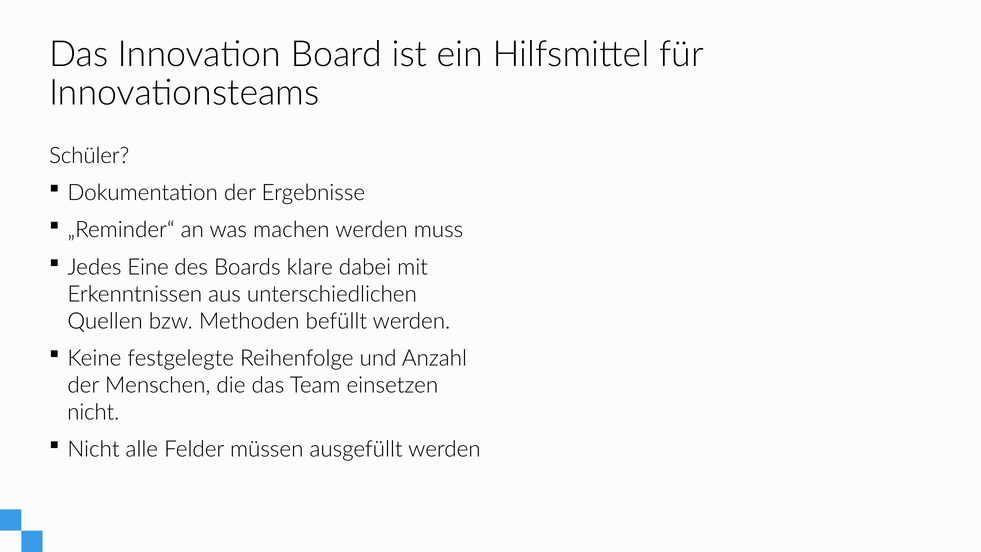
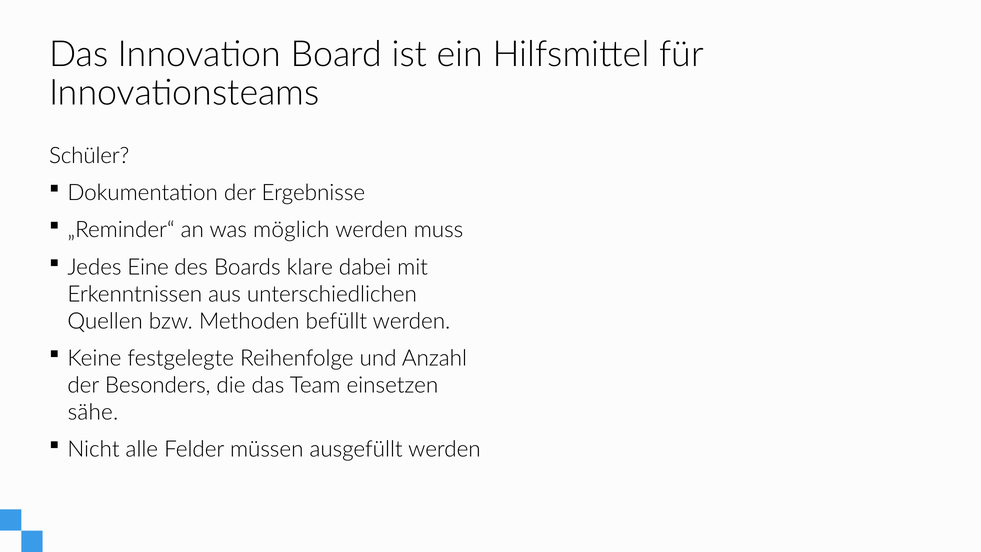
machen: machen -> möglich
Menschen: Menschen -> Besonders
nicht at (93, 412): nicht -> sähe
